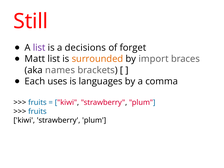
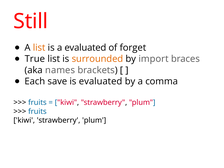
list at (39, 48) colour: purple -> orange
a decisions: decisions -> evaluated
Matt: Matt -> True
uses: uses -> save
is languages: languages -> evaluated
